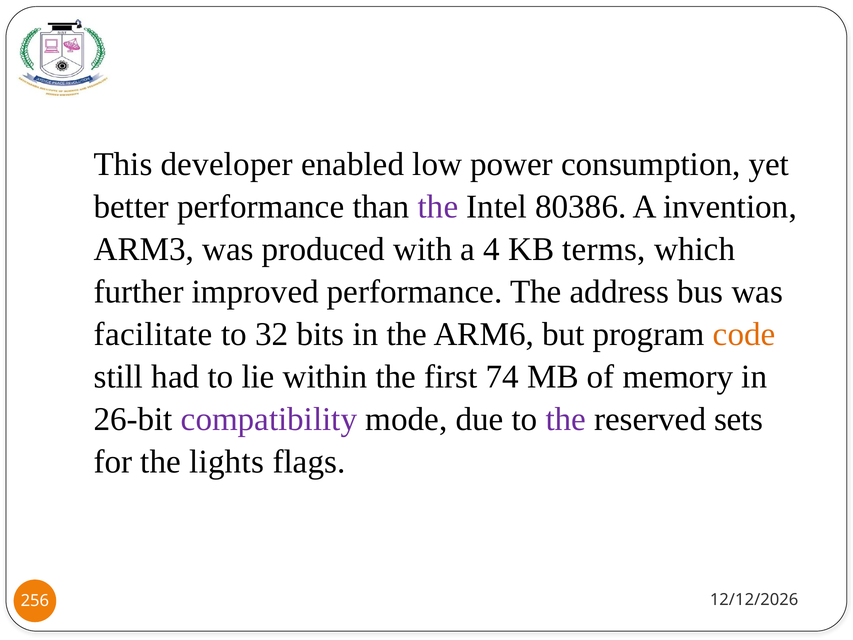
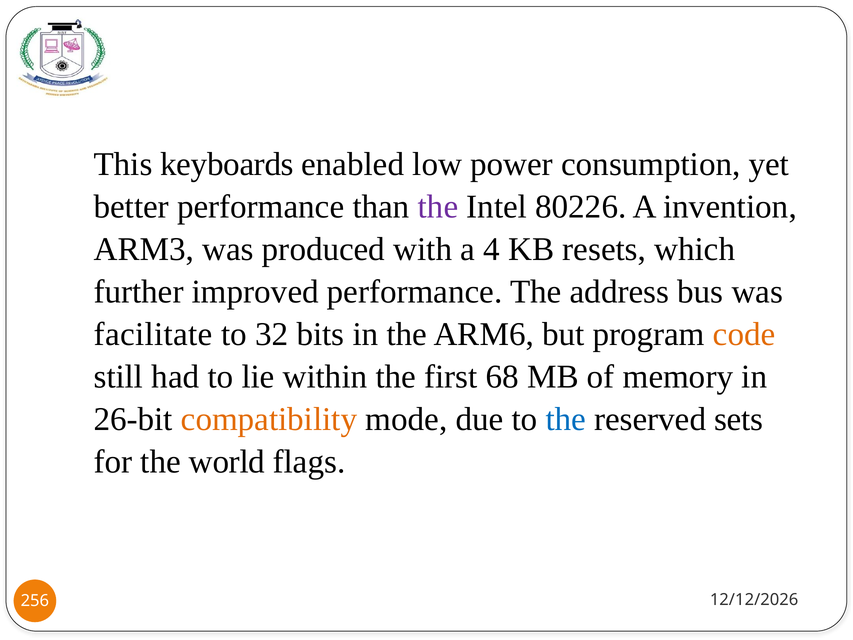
developer: developer -> keyboards
80386: 80386 -> 80226
terms: terms -> resets
74: 74 -> 68
compatibility colour: purple -> orange
the at (566, 419) colour: purple -> blue
lights: lights -> world
